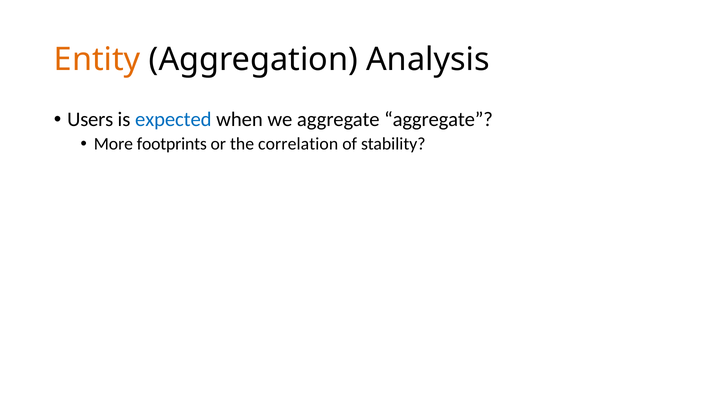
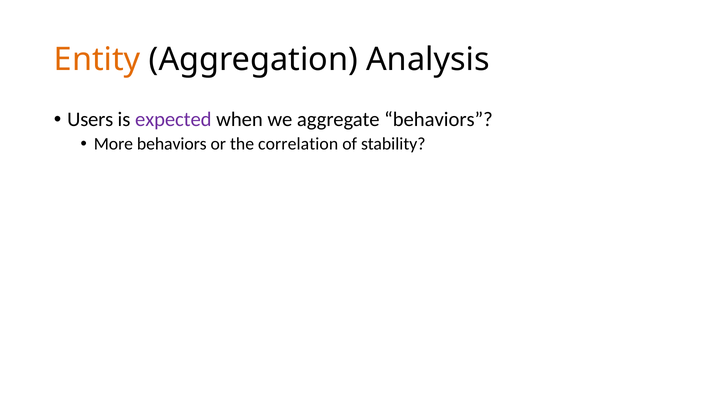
expected colour: blue -> purple
aggregate aggregate: aggregate -> behaviors
More footprints: footprints -> behaviors
